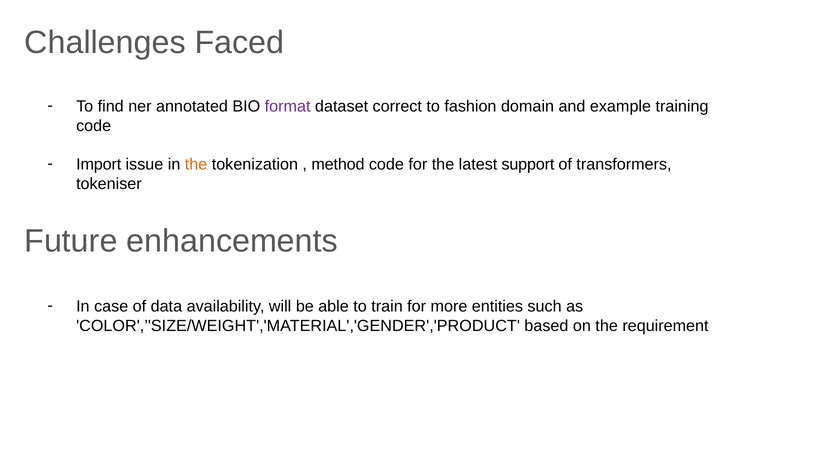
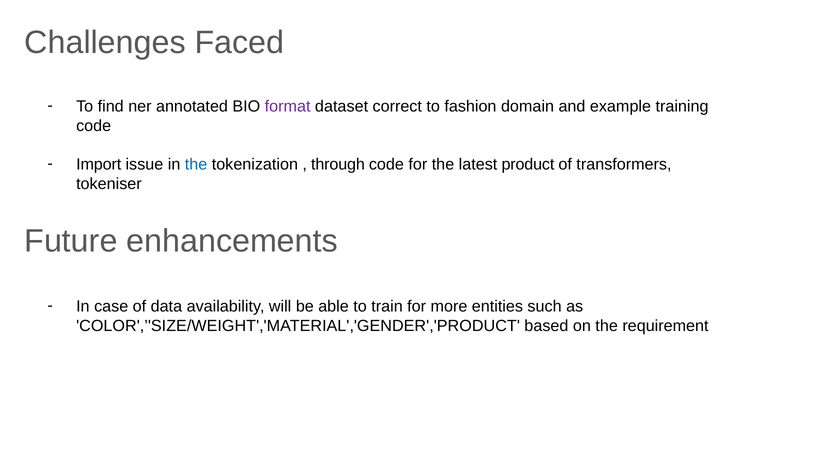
the at (196, 164) colour: orange -> blue
method: method -> through
support: support -> product
